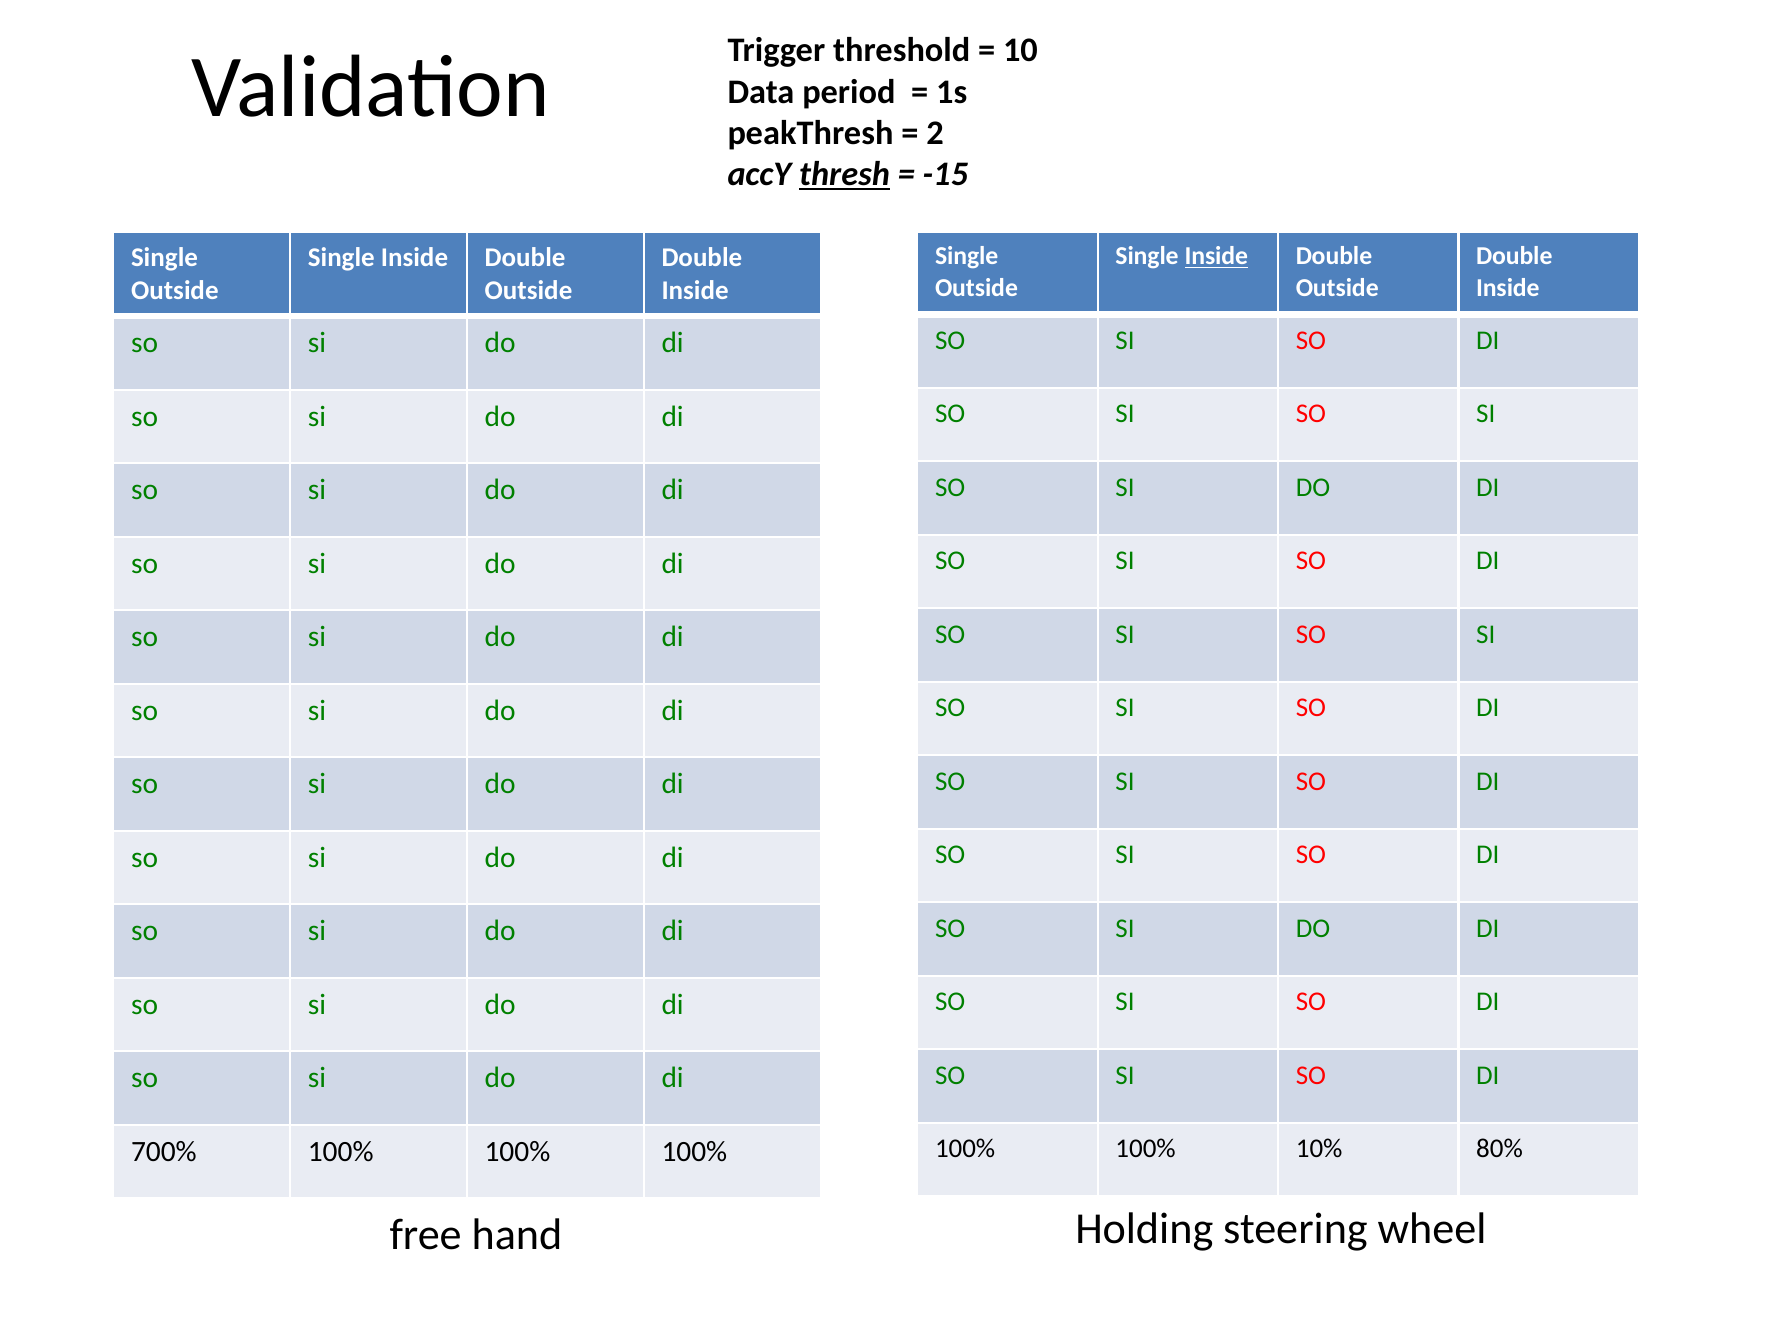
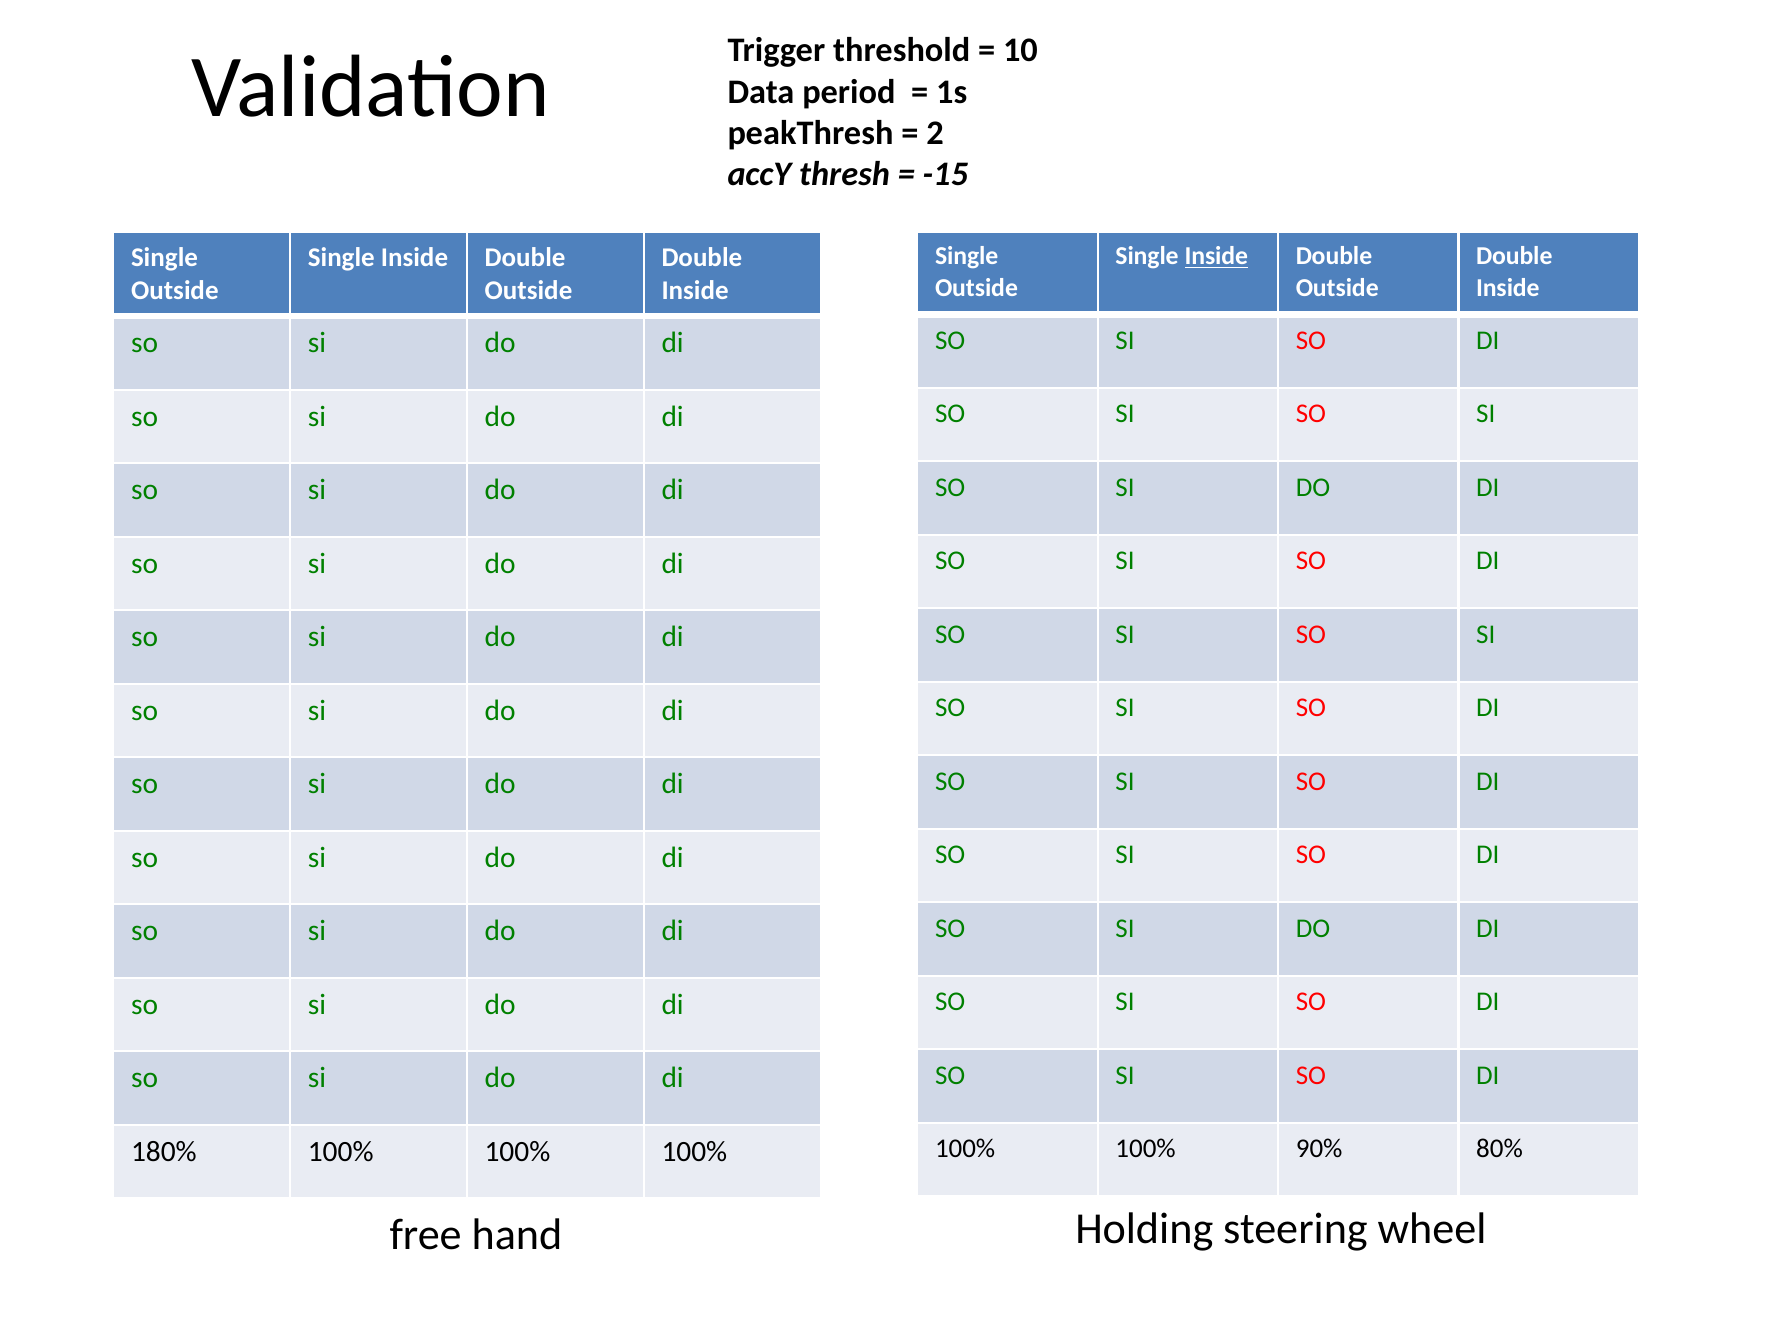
thresh underline: present -> none
10%: 10% -> 90%
700%: 700% -> 180%
